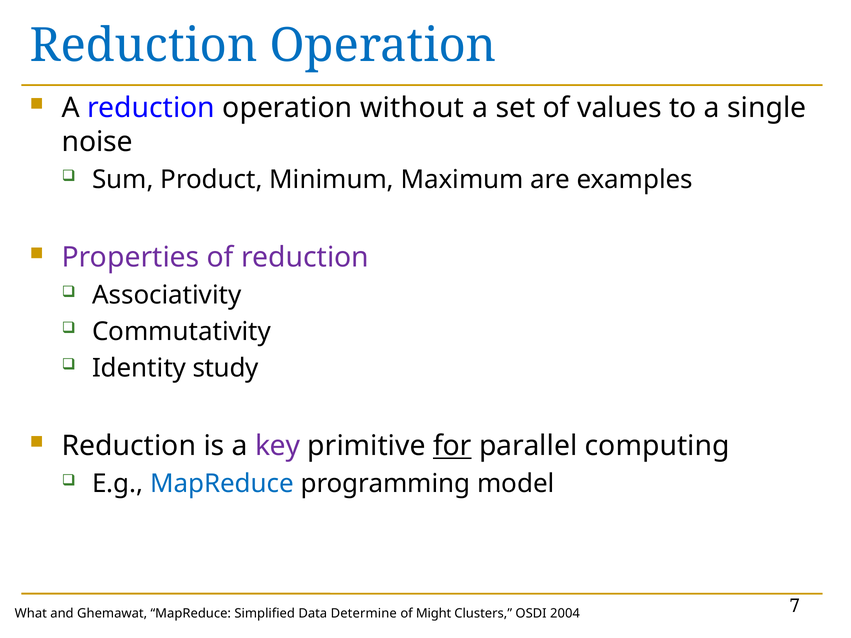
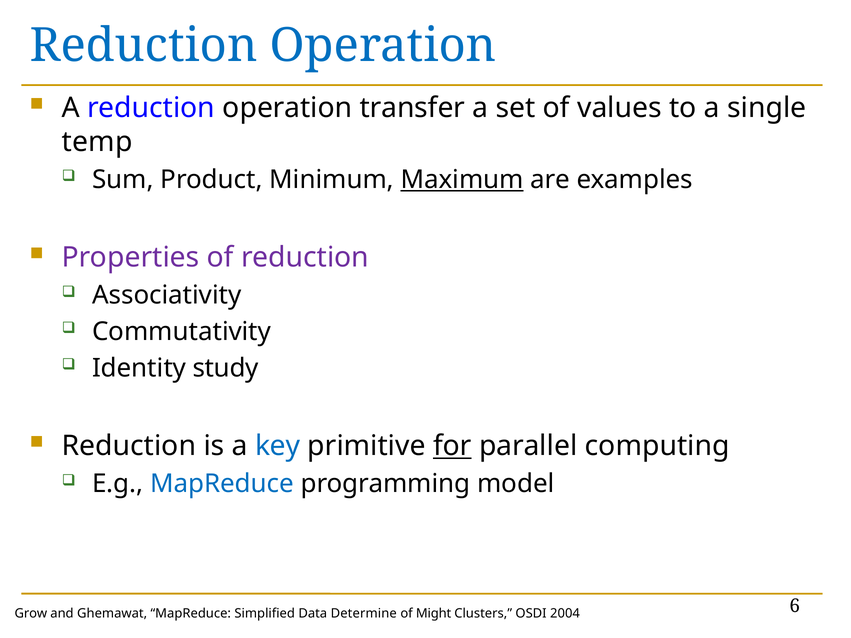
without: without -> transfer
noise: noise -> temp
Maximum underline: none -> present
key colour: purple -> blue
What: What -> Grow
7: 7 -> 6
